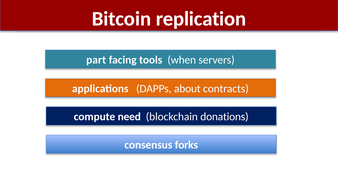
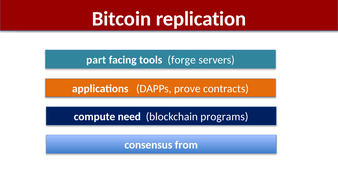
when: when -> forge
about: about -> prove
donations: donations -> programs
forks: forks -> from
